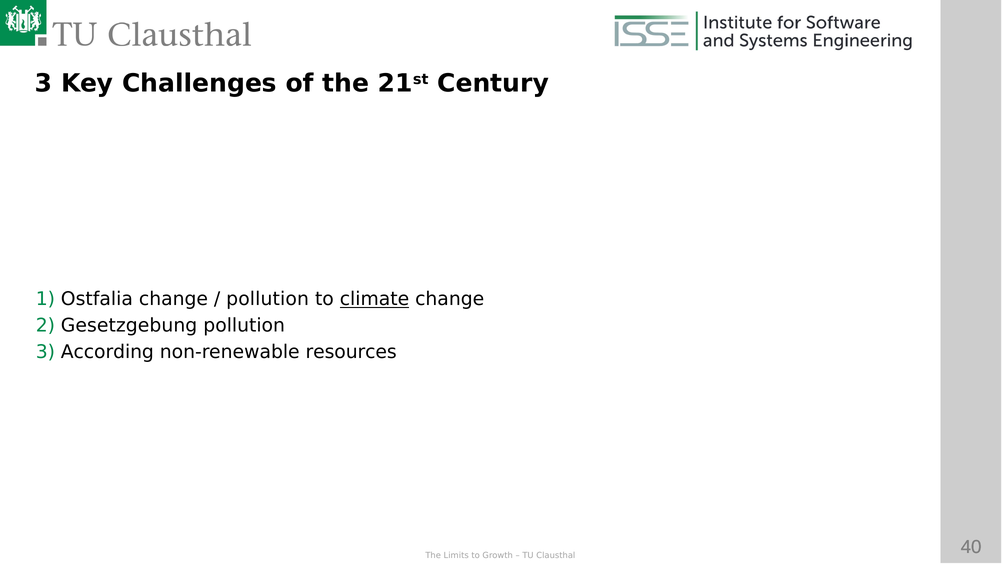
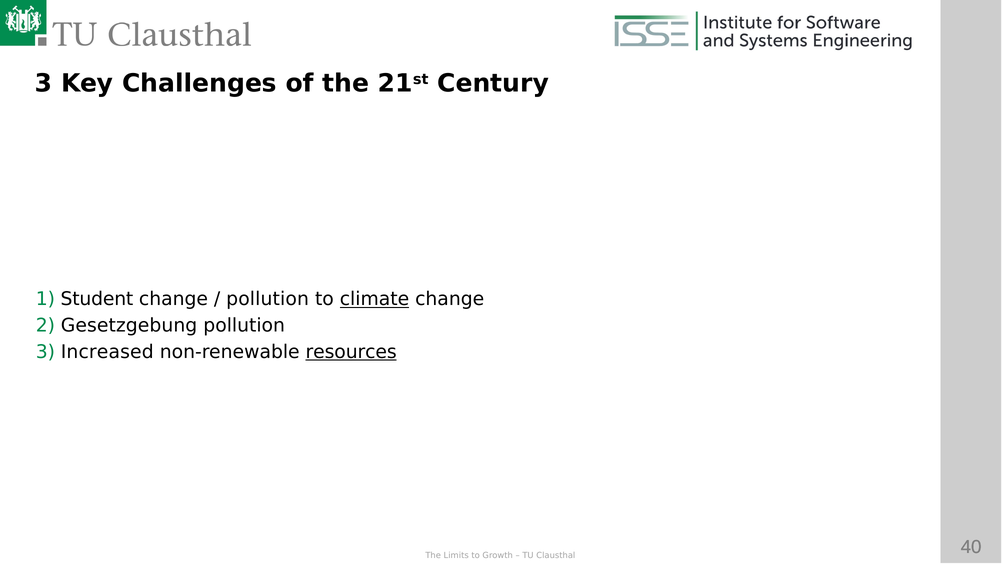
Ostfalia: Ostfalia -> Student
According: According -> Increased
resources underline: none -> present
